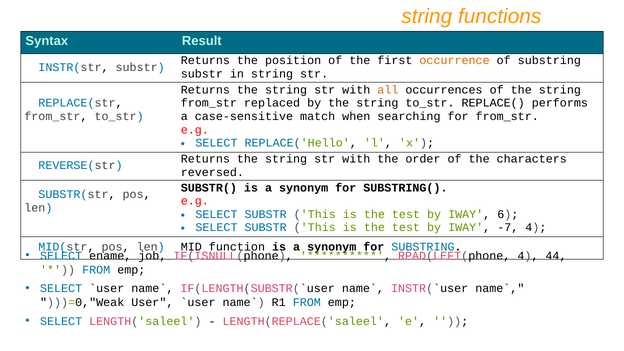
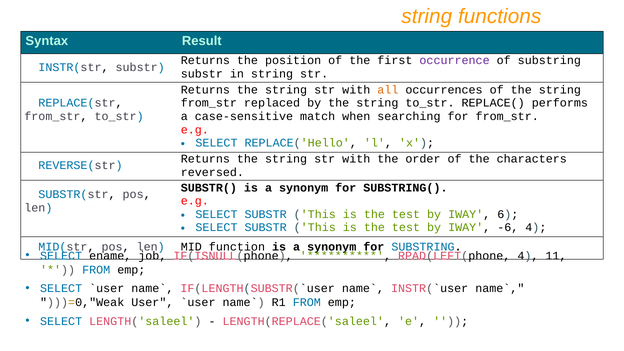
occurrence colour: orange -> purple
-7: -7 -> -6
44: 44 -> 11
